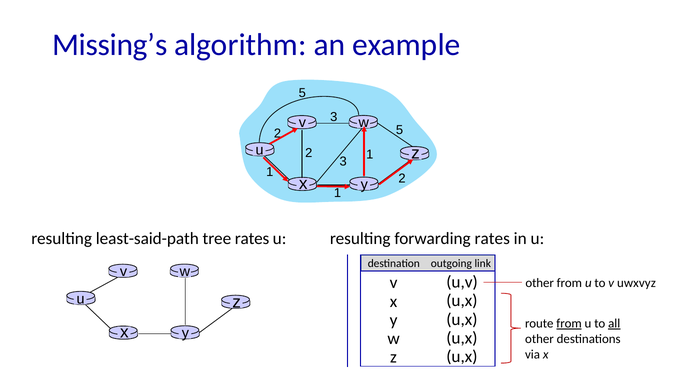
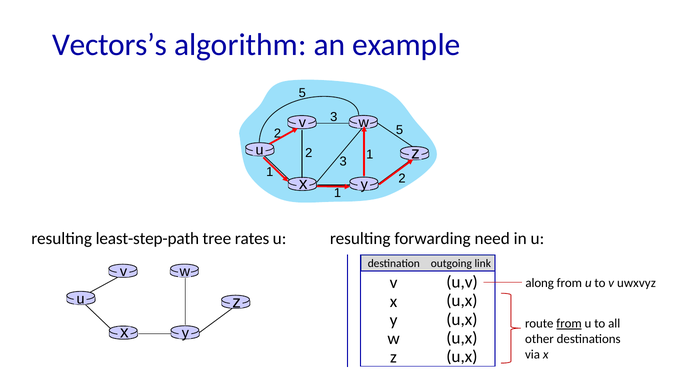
Missing’s: Missing’s -> Vectors’s
least-said-path: least-said-path -> least-step-path
forwarding rates: rates -> need
other at (540, 283): other -> along
all underline: present -> none
